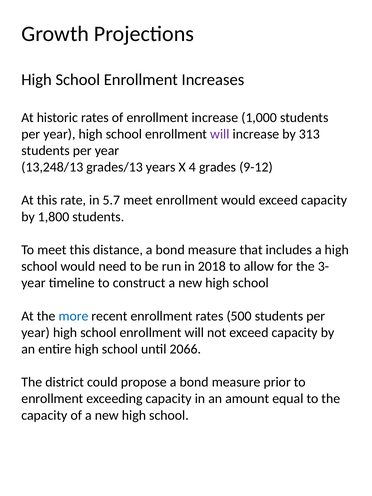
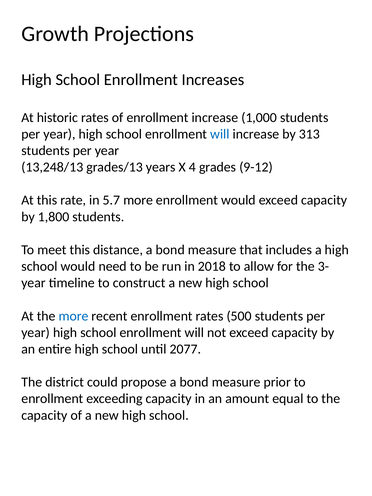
will at (220, 134) colour: purple -> blue
5.7 meet: meet -> more
2066: 2066 -> 2077
